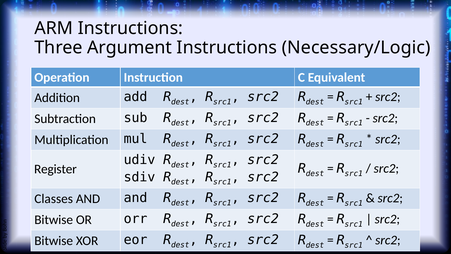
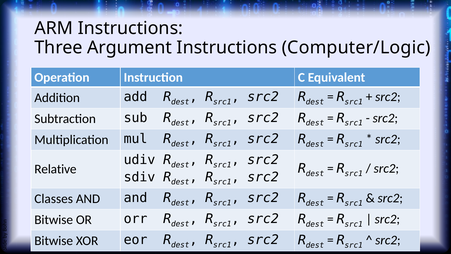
Necessary/Logic: Necessary/Logic -> Computer/Logic
Register: Register -> Relative
